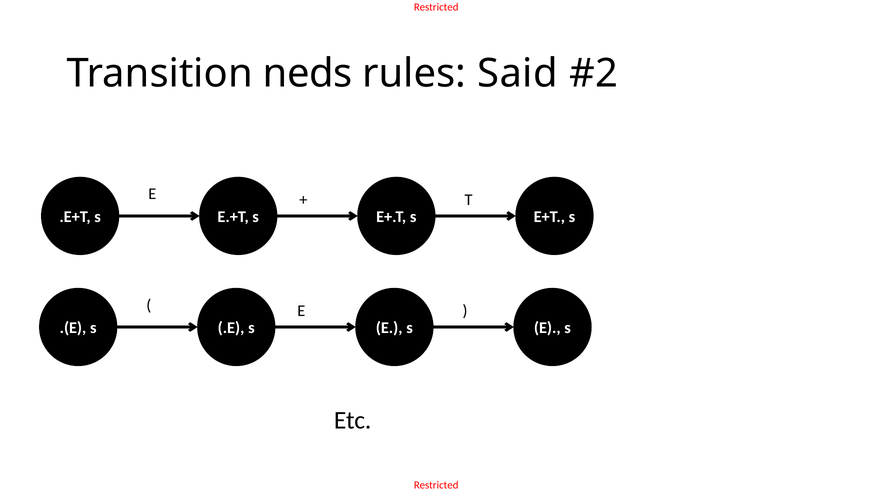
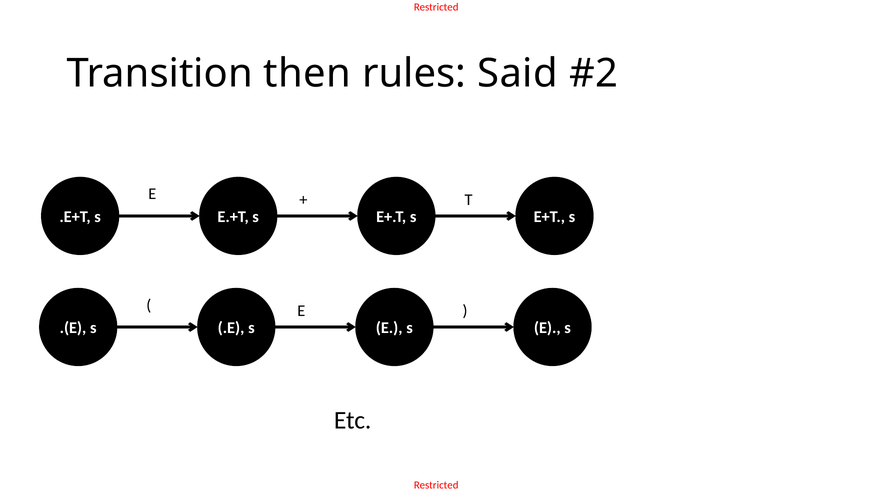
neds: neds -> then
